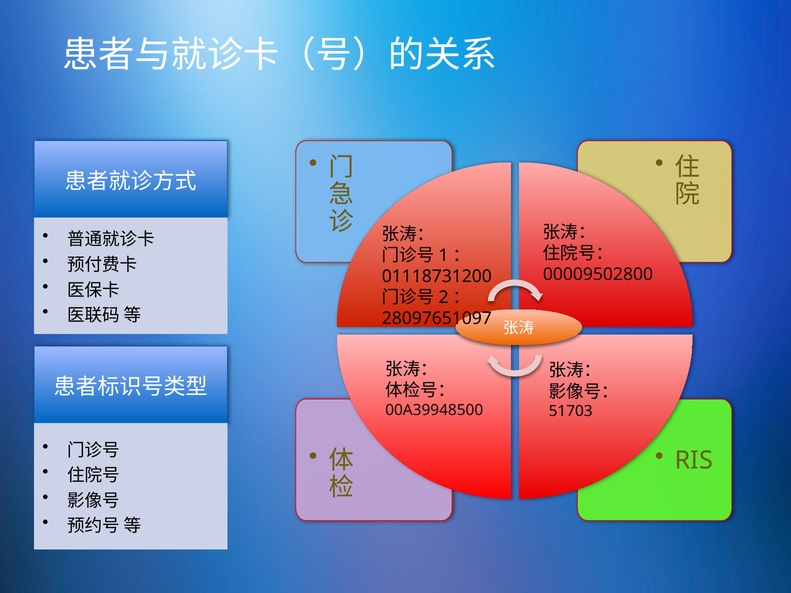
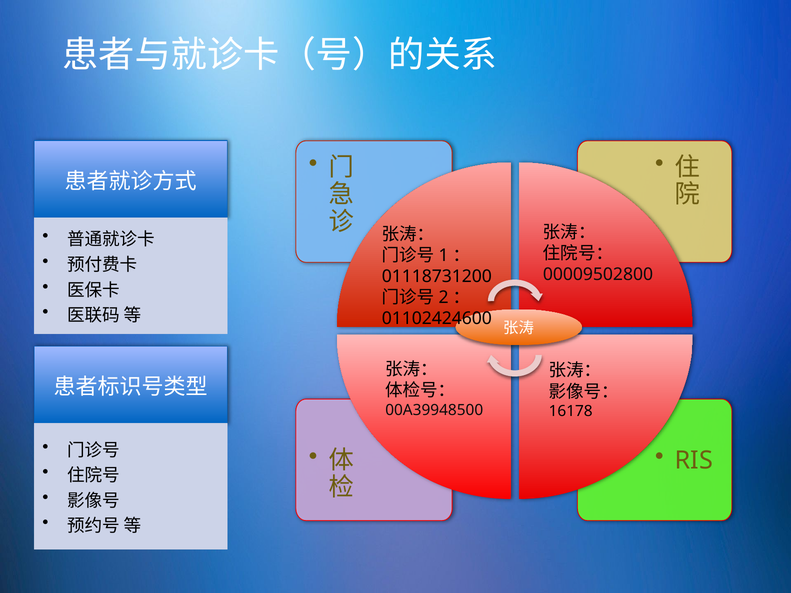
28097651097: 28097651097 -> 01102424600
51703: 51703 -> 16178
